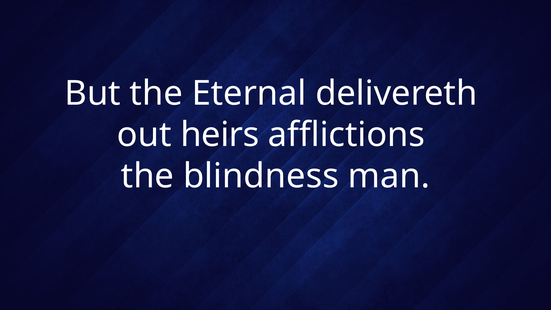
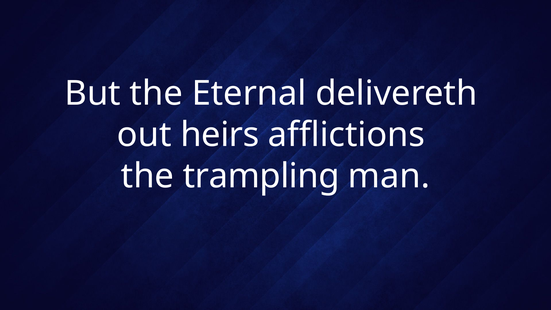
blindness: blindness -> trampling
